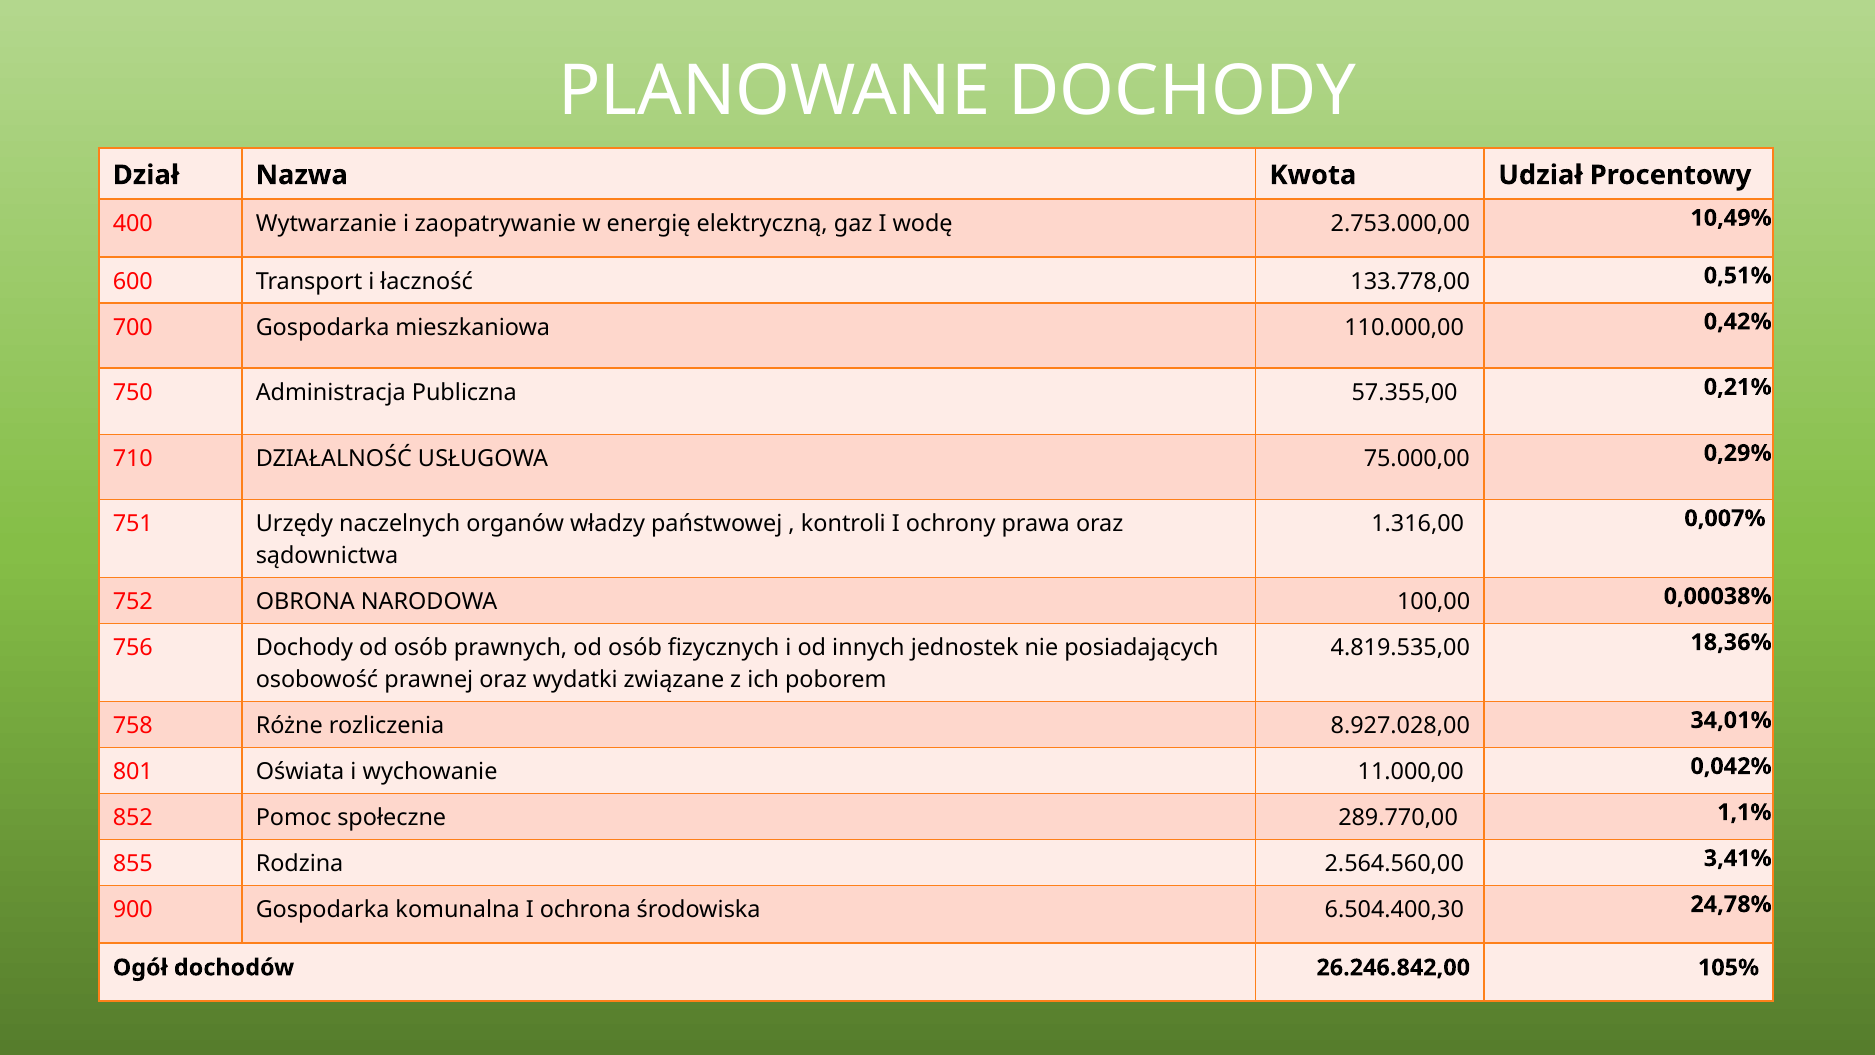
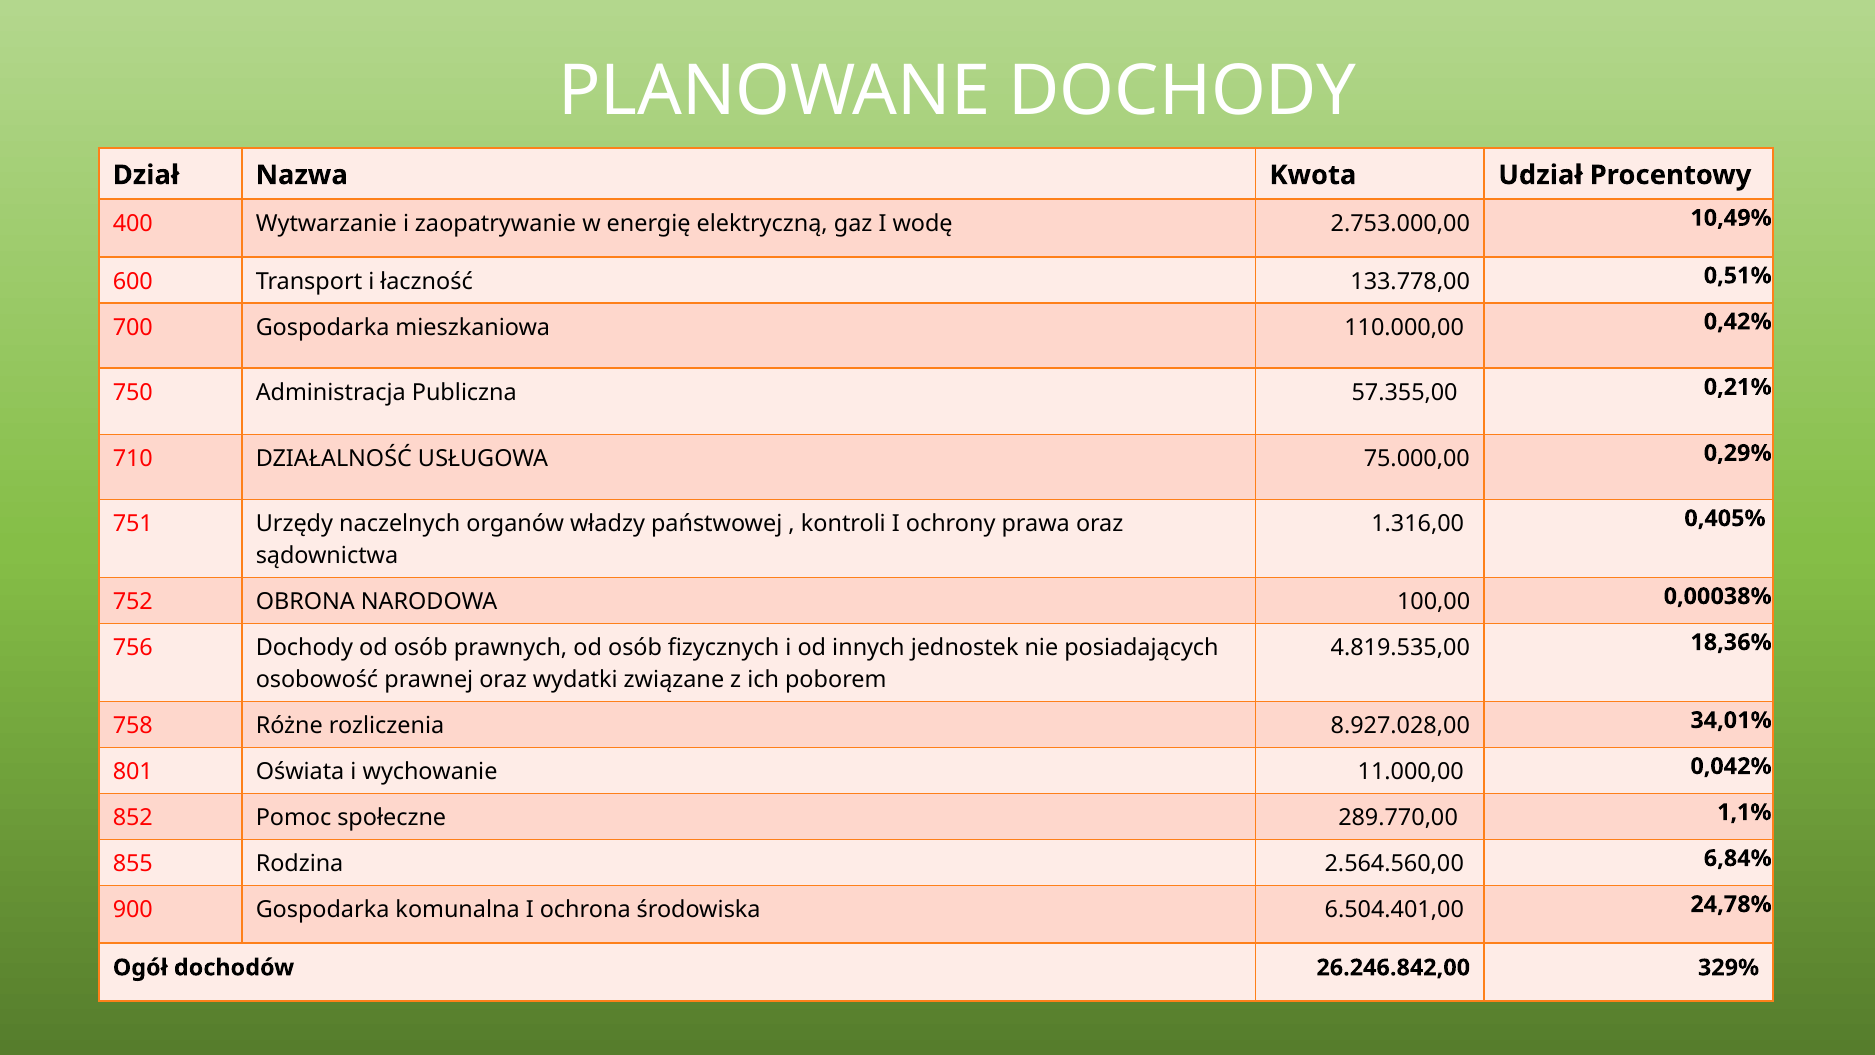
0,007%: 0,007% -> 0,405%
3,41%: 3,41% -> 6,84%
6.504.400,30: 6.504.400,30 -> 6.504.401,00
105%: 105% -> 329%
